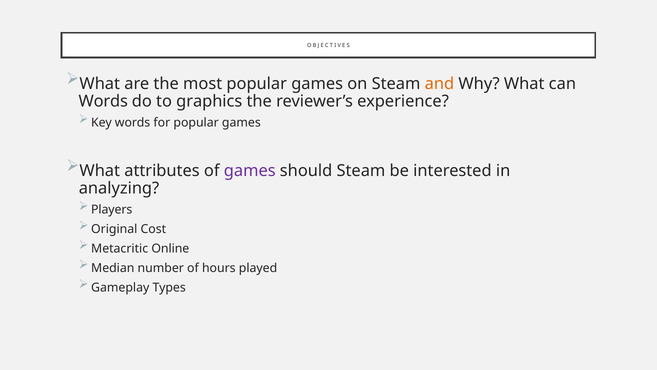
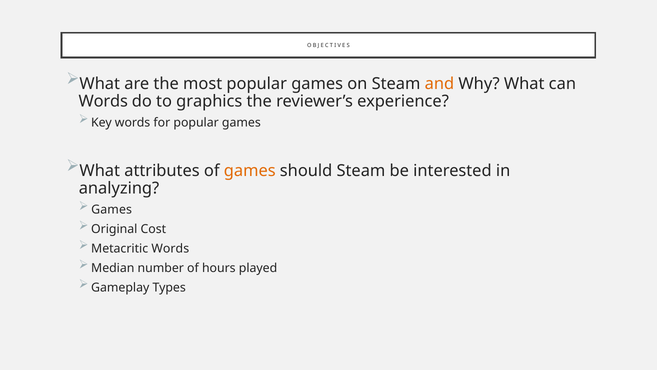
games at (250, 170) colour: purple -> orange
Players at (112, 209): Players -> Games
Metacritic Online: Online -> Words
